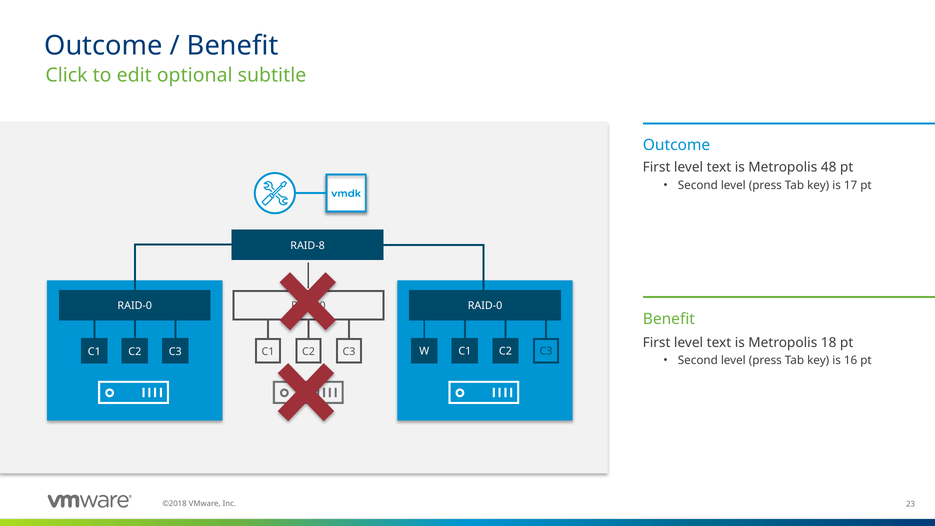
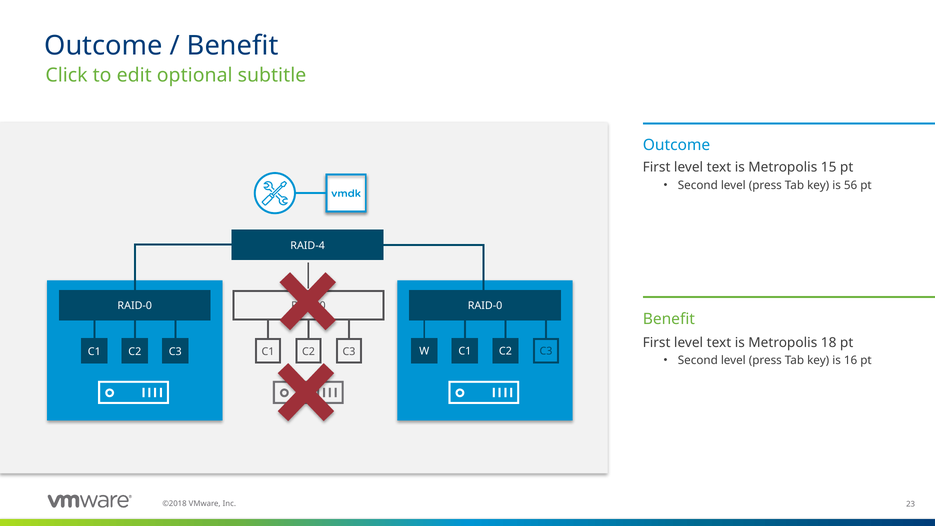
48: 48 -> 15
17: 17 -> 56
RAID-8: RAID-8 -> RAID-4
